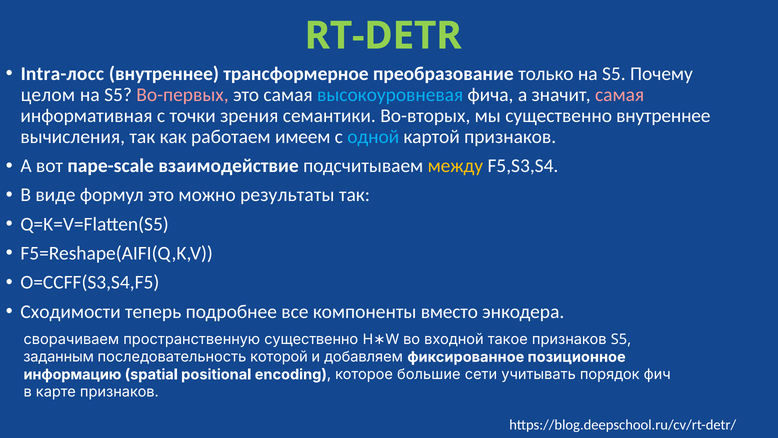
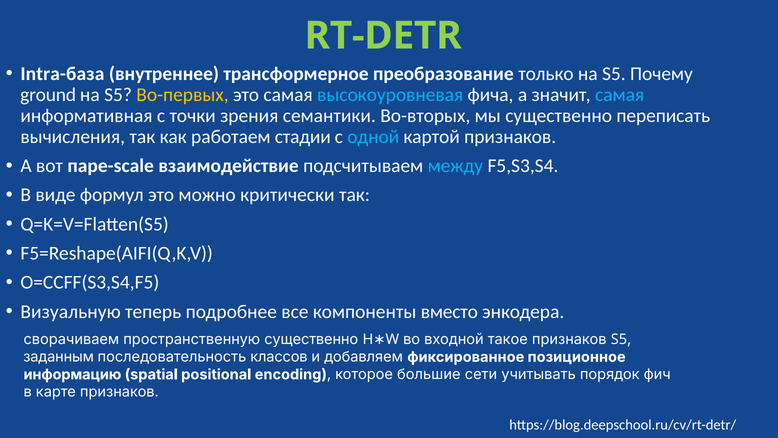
Intra-лосс: Intra-лосс -> Intra-база
целом: целом -> ground
Во-первых colour: pink -> yellow
самая at (620, 95) colour: pink -> light blue
существенно внутреннее: внутреннее -> переписать
имеем: имеем -> стадии
между colour: yellow -> light blue
результаты: результаты -> критически
Сходимости: Сходимости -> Визуальную
которой: которой -> классов
